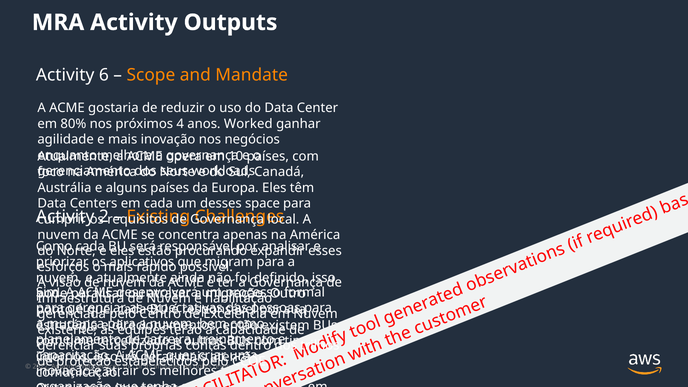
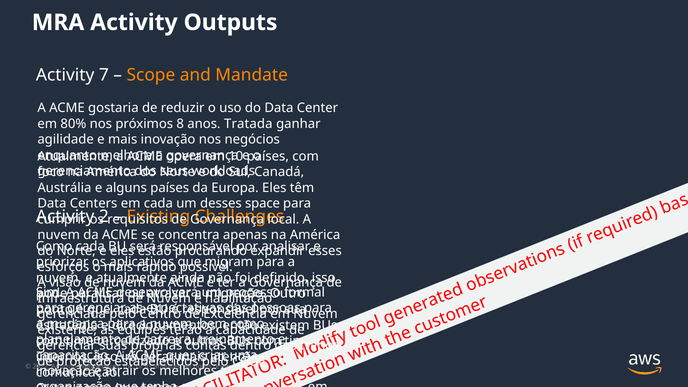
6: 6 -> 7
4: 4 -> 8
Worked: Worked -> Tratada
